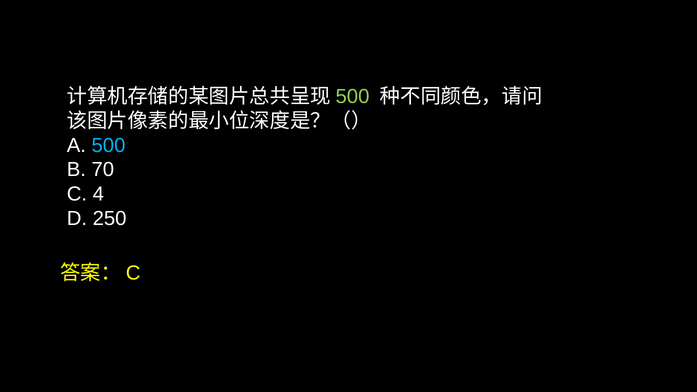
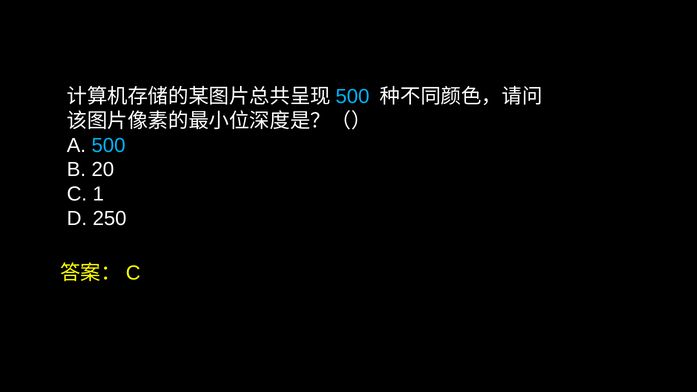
500 at (353, 97) colour: light green -> light blue
70: 70 -> 20
4: 4 -> 1
